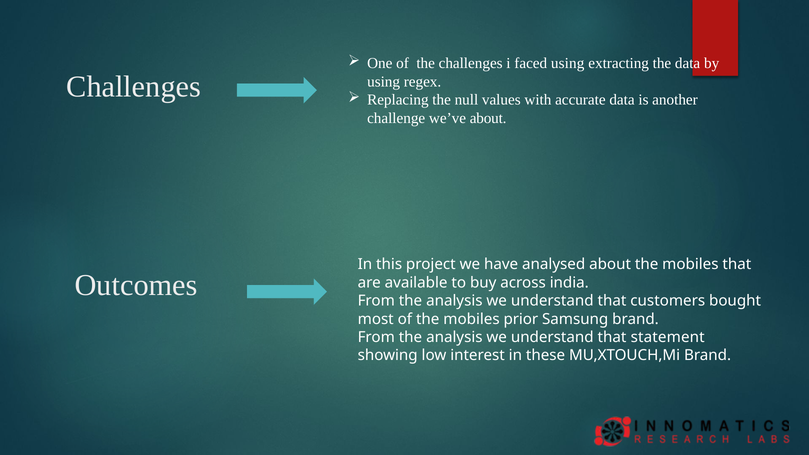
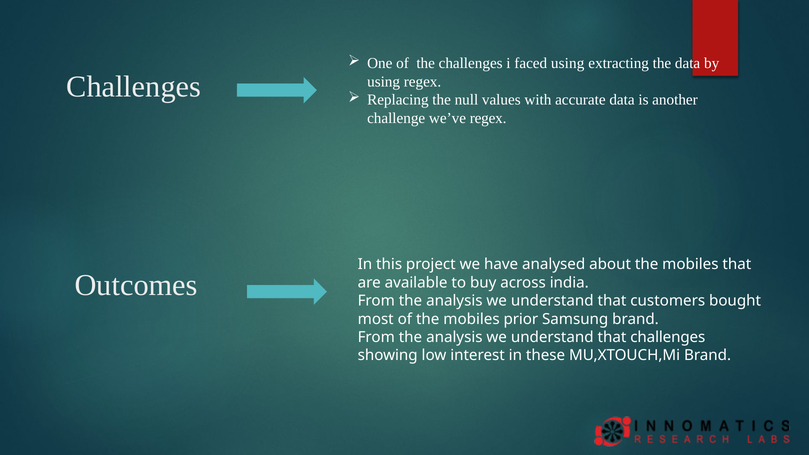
we’ve about: about -> regex
that statement: statement -> challenges
